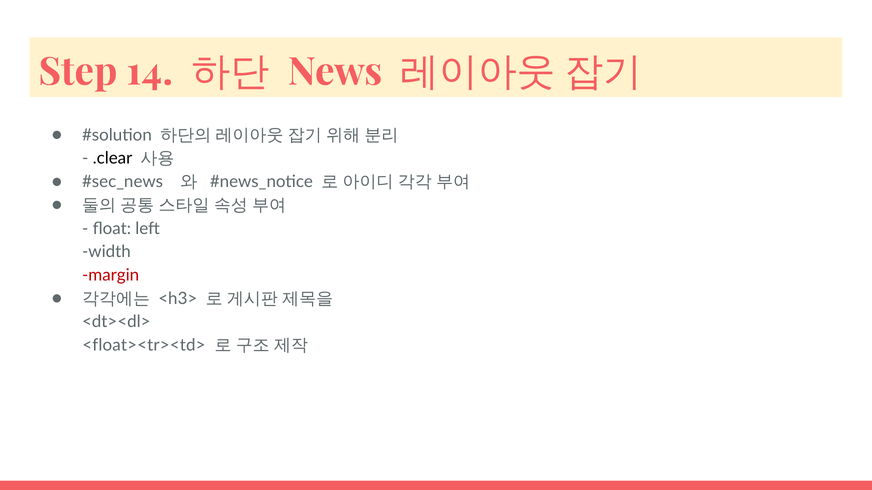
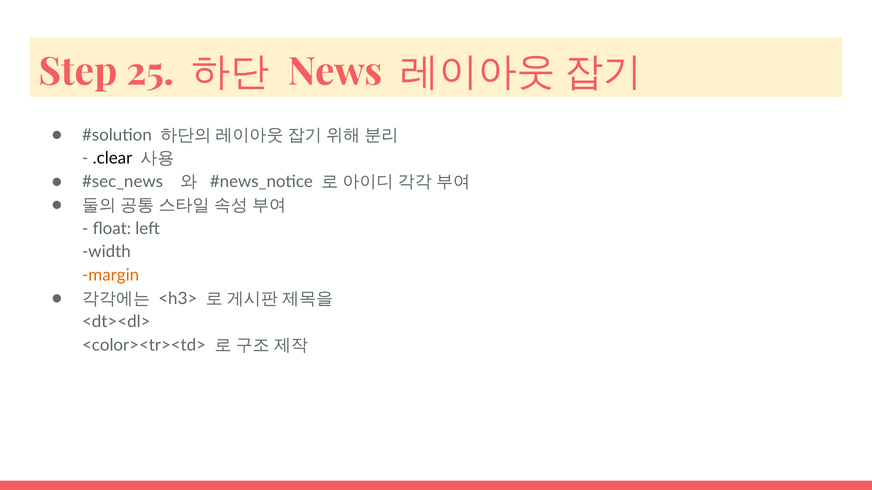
14: 14 -> 25
margin colour: red -> orange
<float><tr><td>: <float><tr><td> -> <color><tr><td>
